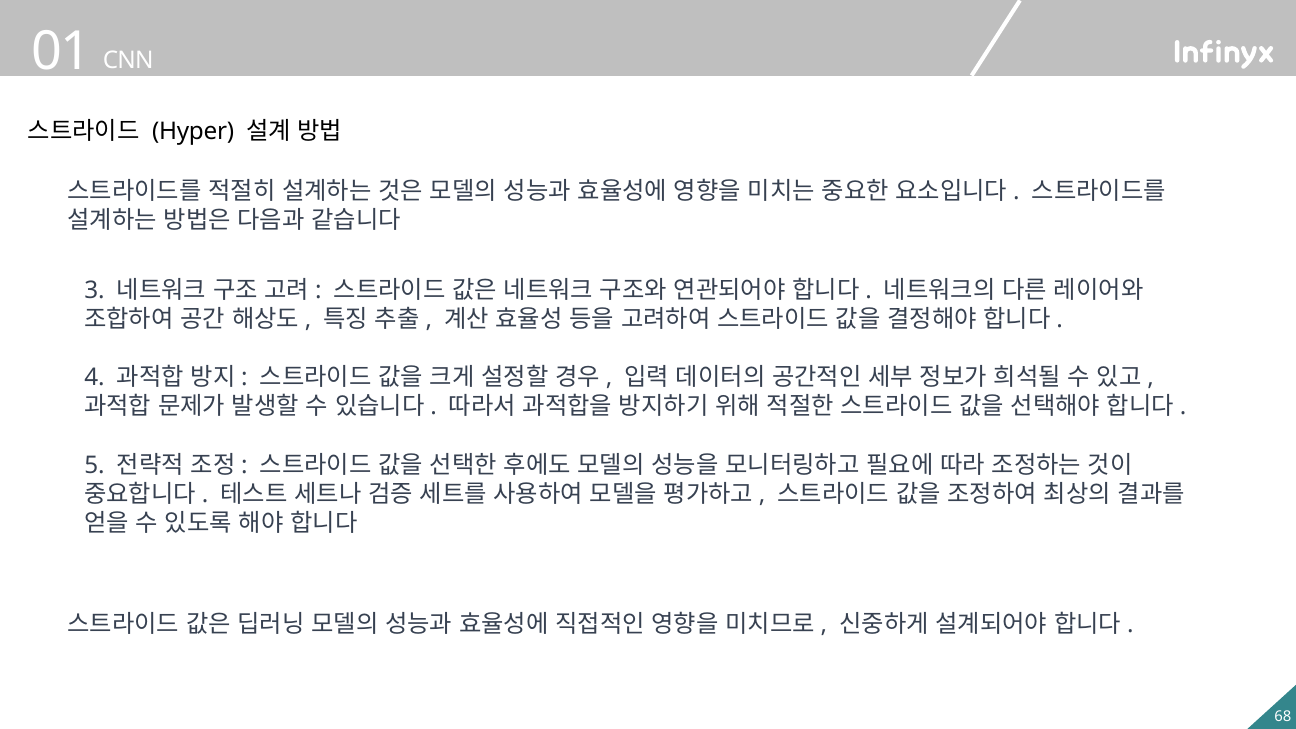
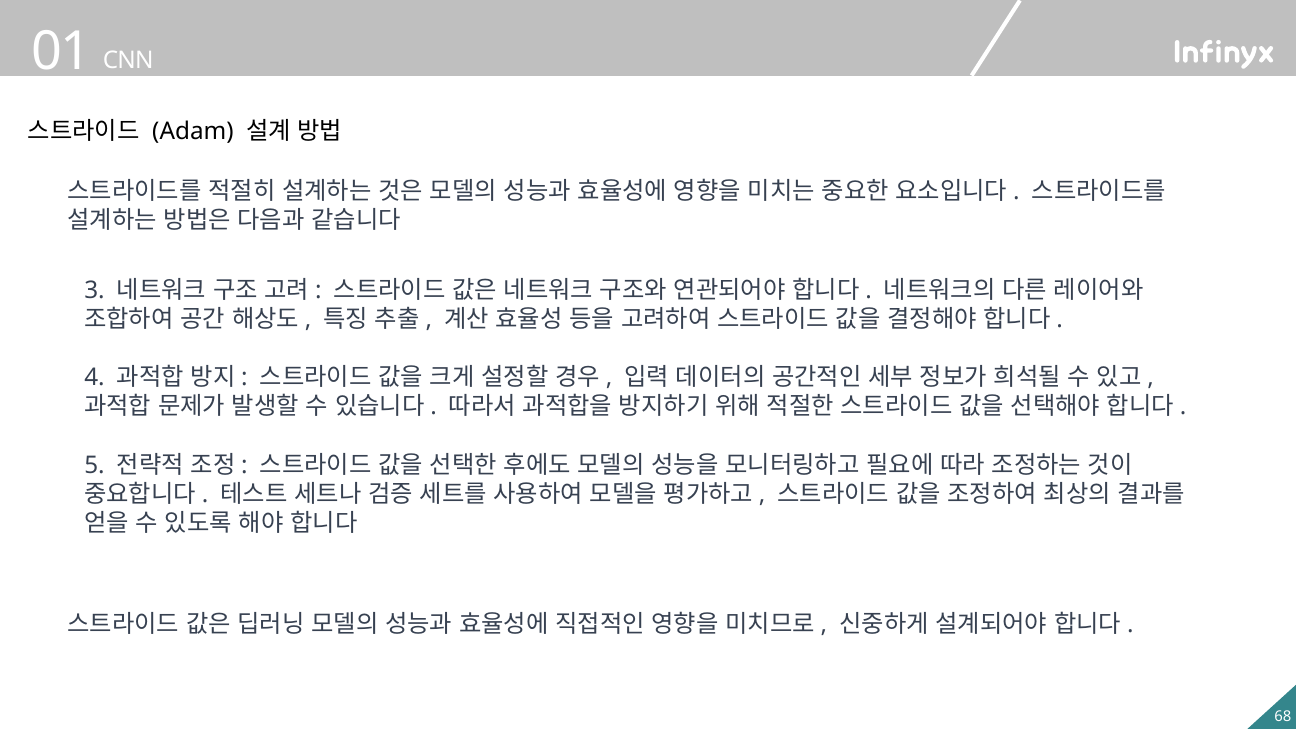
Hyper: Hyper -> Adam
